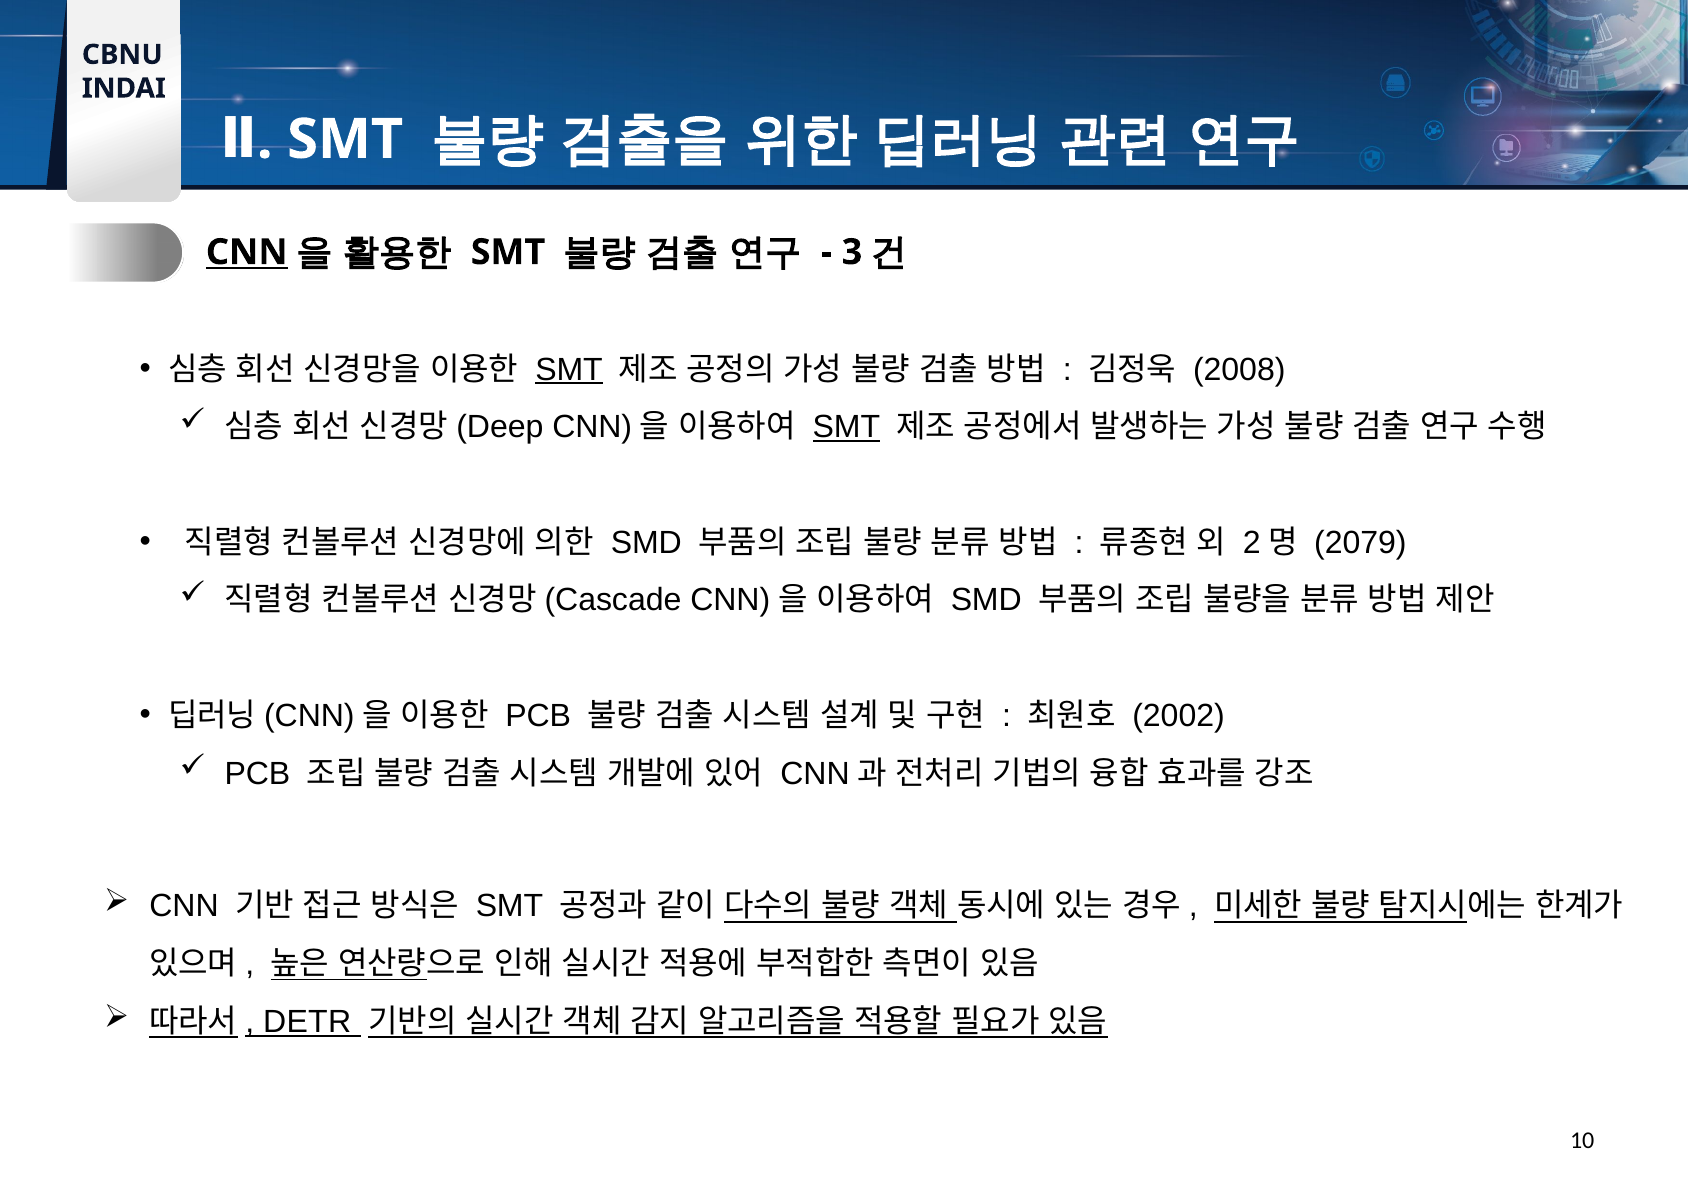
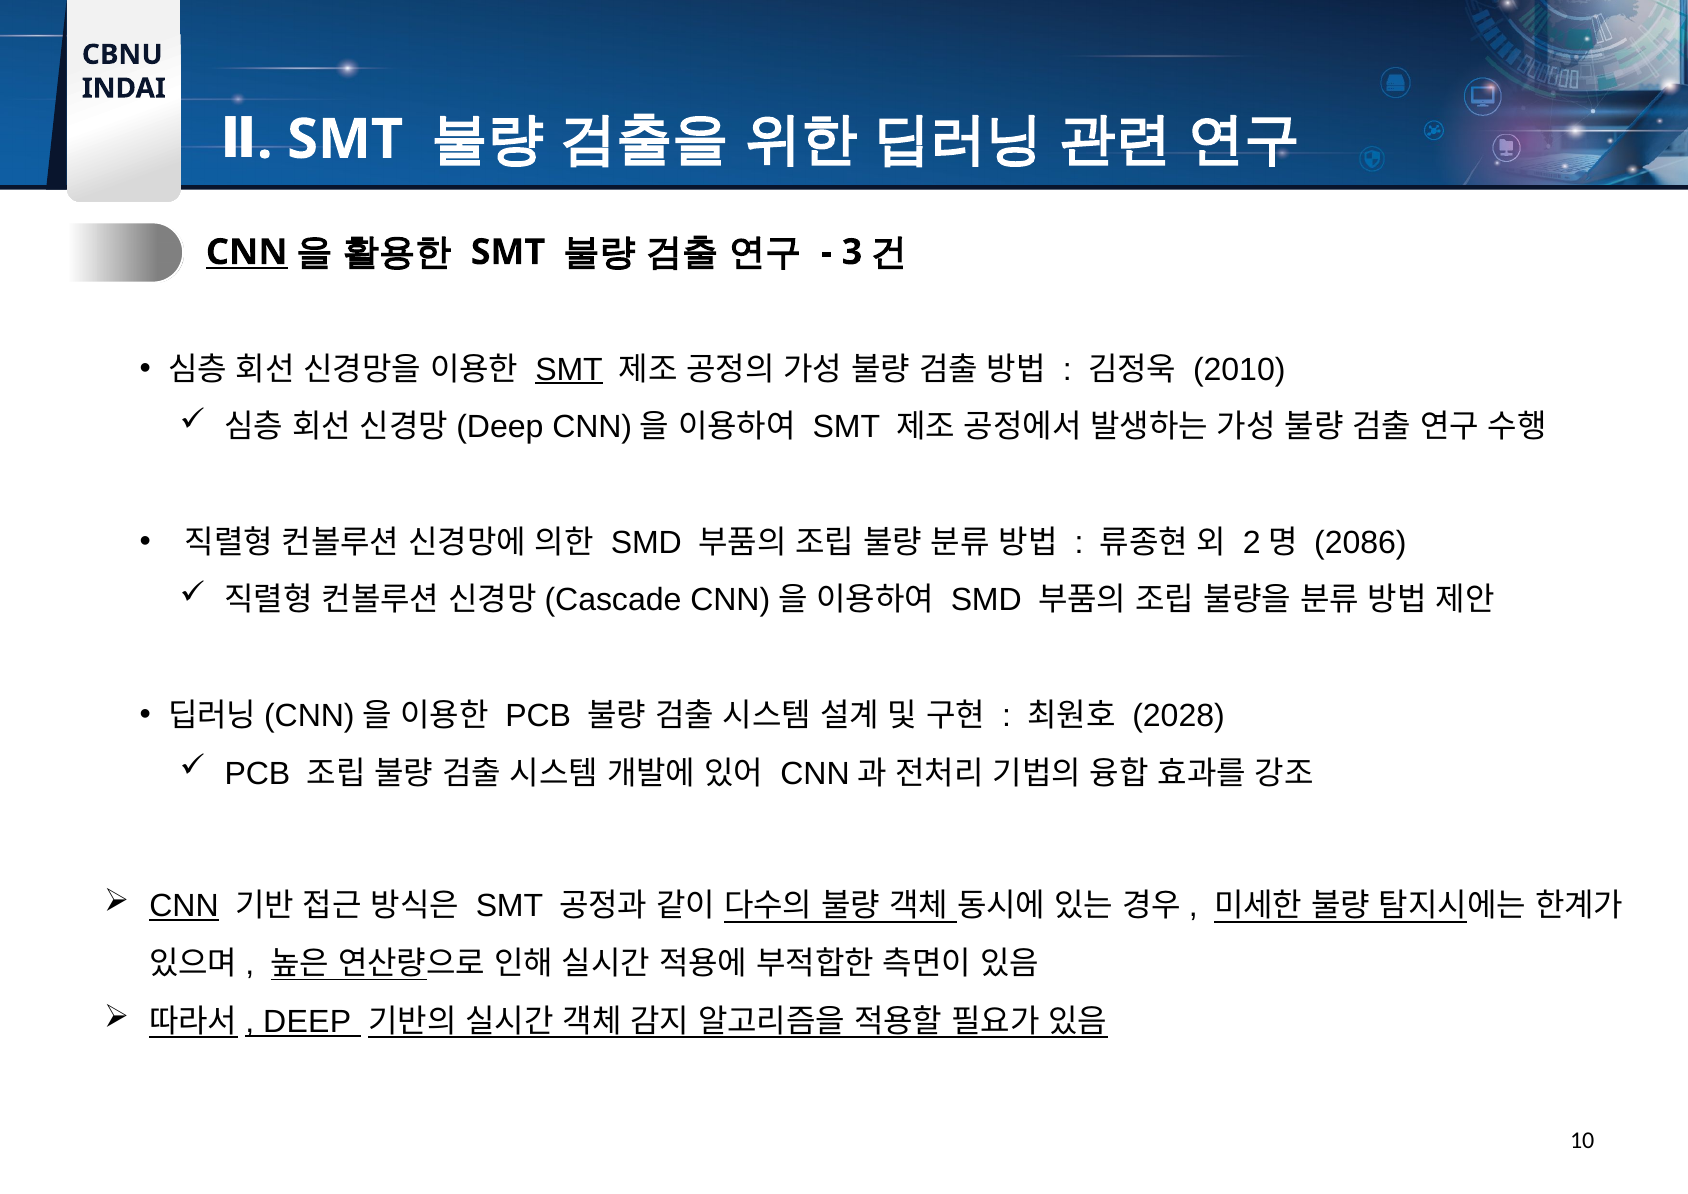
2008: 2008 -> 2010
SMT at (846, 427) underline: present -> none
2079: 2079 -> 2086
2002: 2002 -> 2028
CNN at (184, 906) underline: none -> present
DETR: DETR -> DEEP
